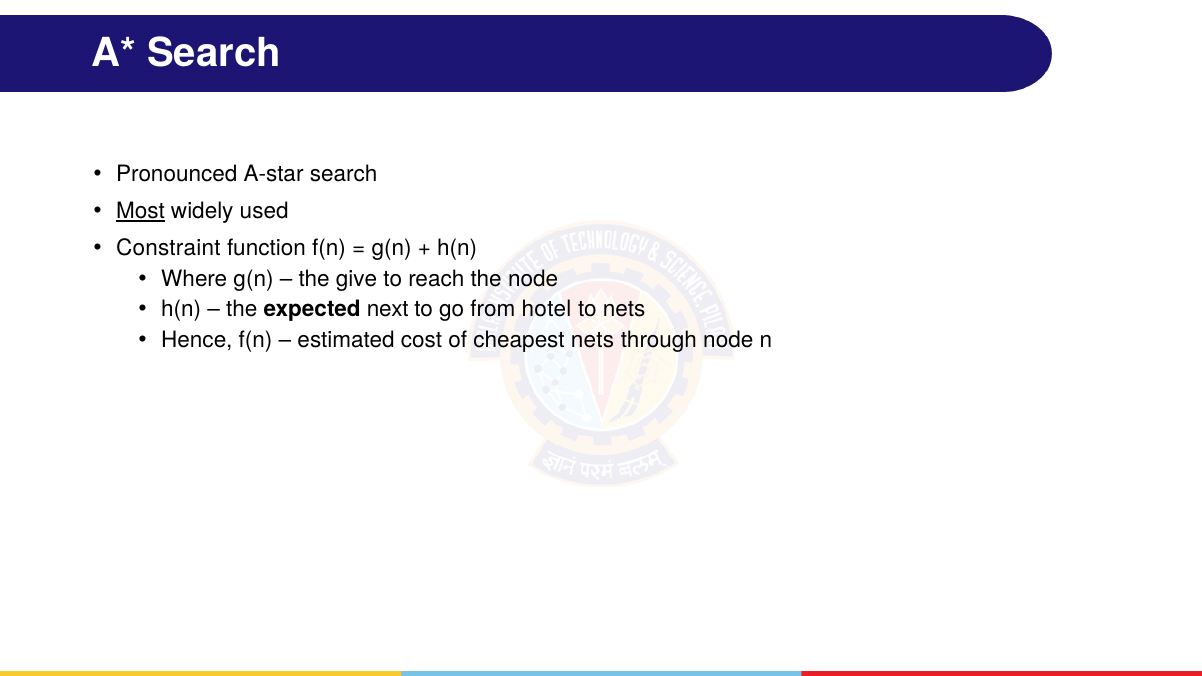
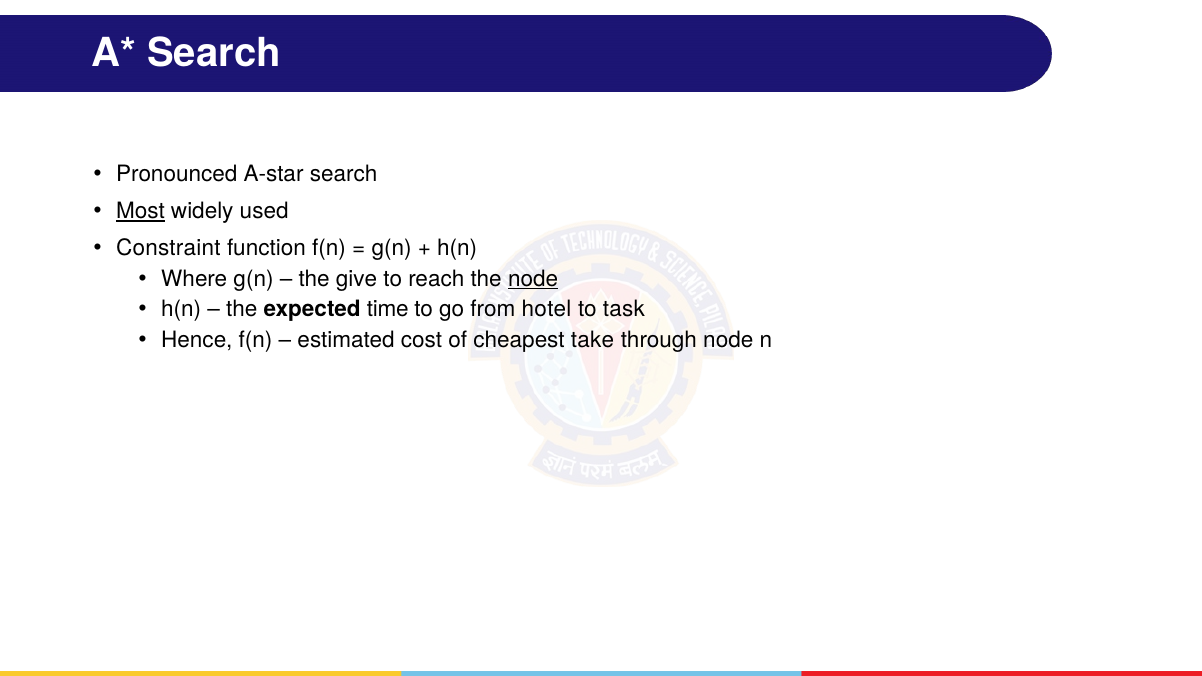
node at (533, 279) underline: none -> present
next: next -> time
to nets: nets -> task
cheapest nets: nets -> take
